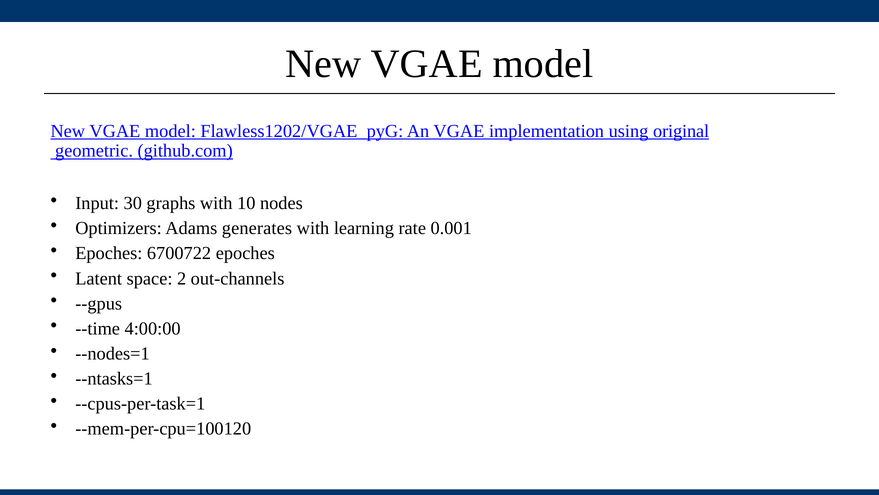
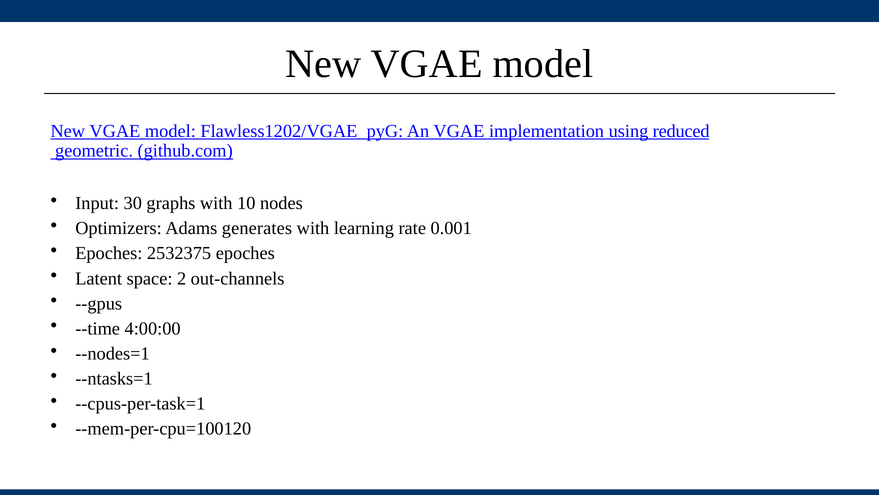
original: original -> reduced
6700722: 6700722 -> 2532375
